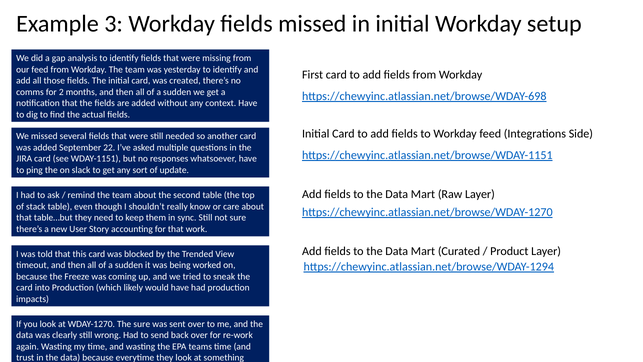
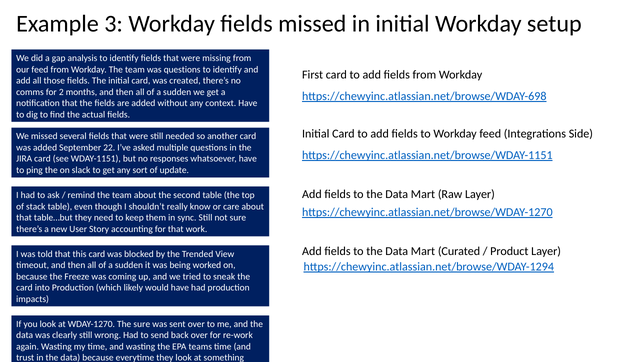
was yesterday: yesterday -> questions
